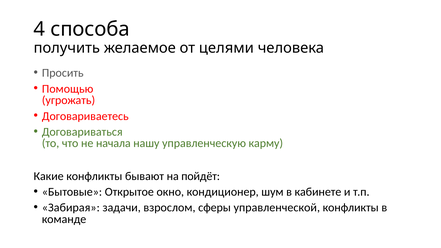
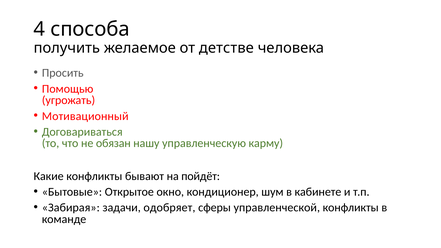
целями: целями -> детстве
Договариваетесь: Договариваетесь -> Мотивационный
начала: начала -> обязан
взрослом: взрослом -> одобряет
